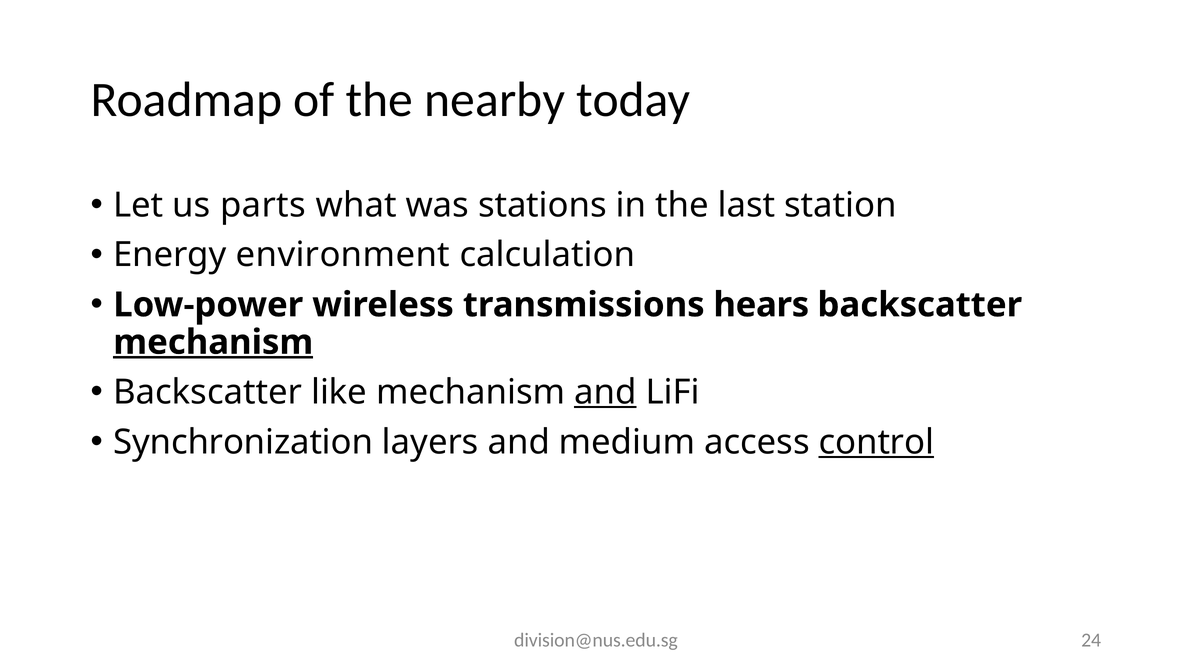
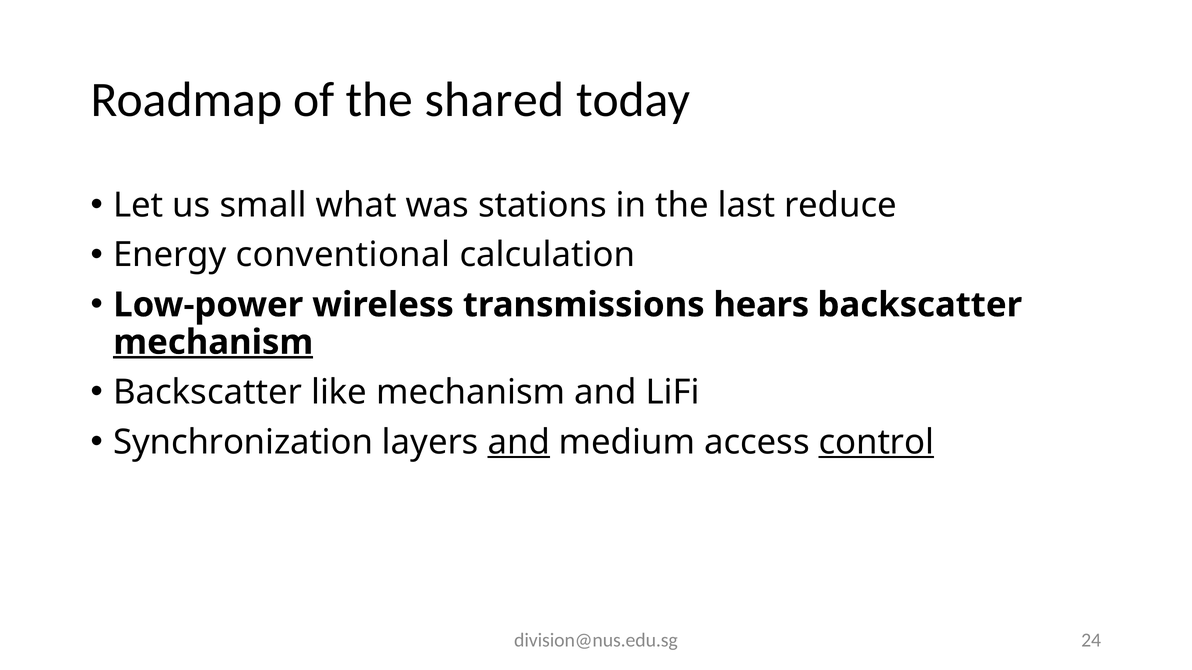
nearby: nearby -> shared
parts: parts -> small
station: station -> reduce
environment: environment -> conventional
and at (605, 392) underline: present -> none
and at (519, 442) underline: none -> present
